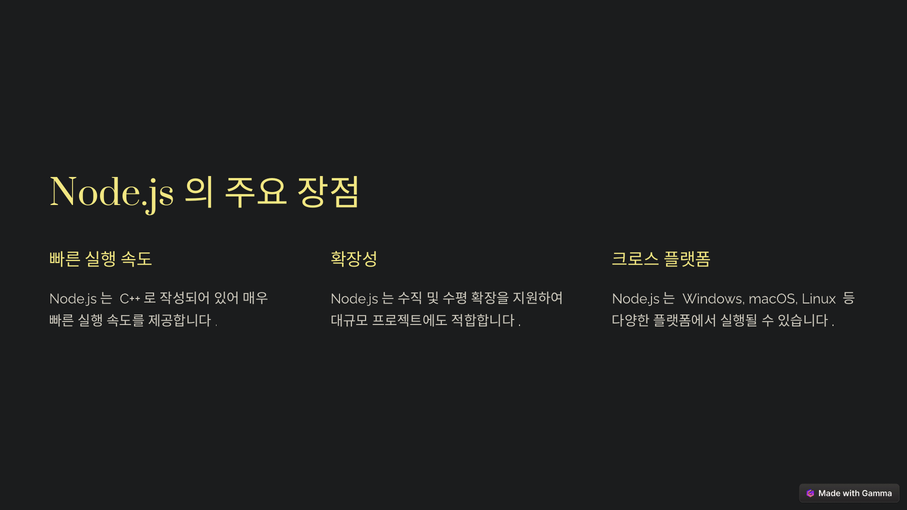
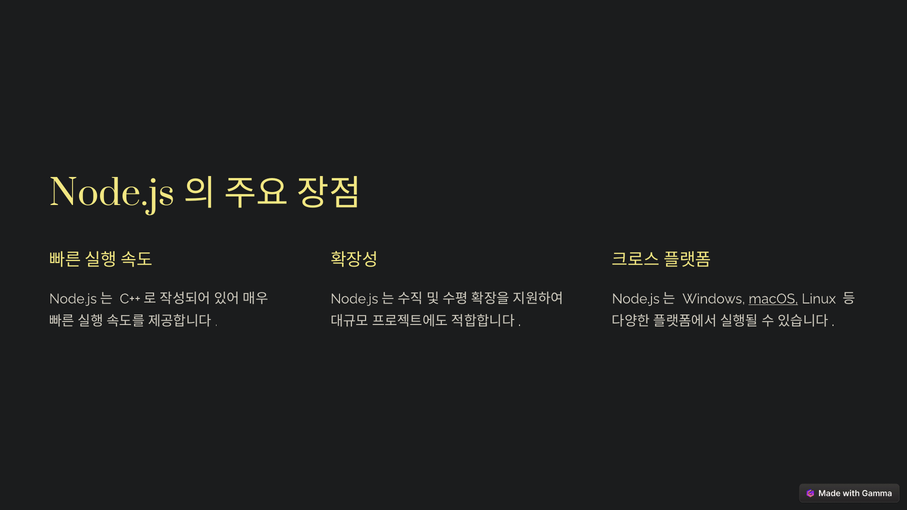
macOS underline: none -> present
